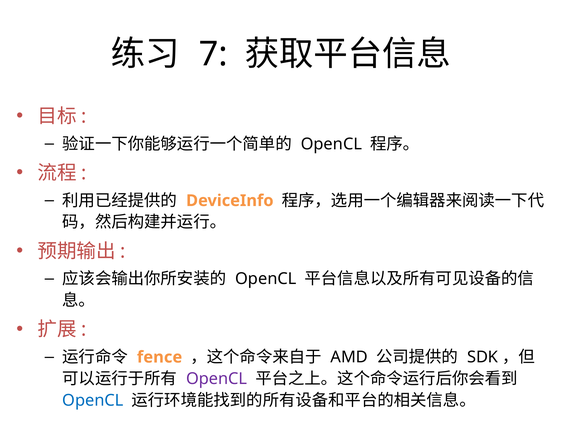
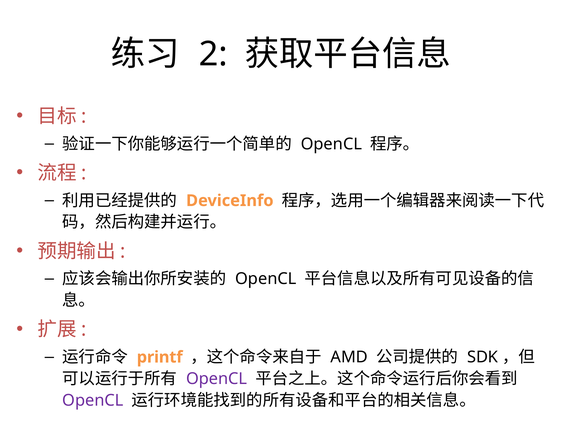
7: 7 -> 2
fence: fence -> printf
OpenCL at (93, 401) colour: blue -> purple
